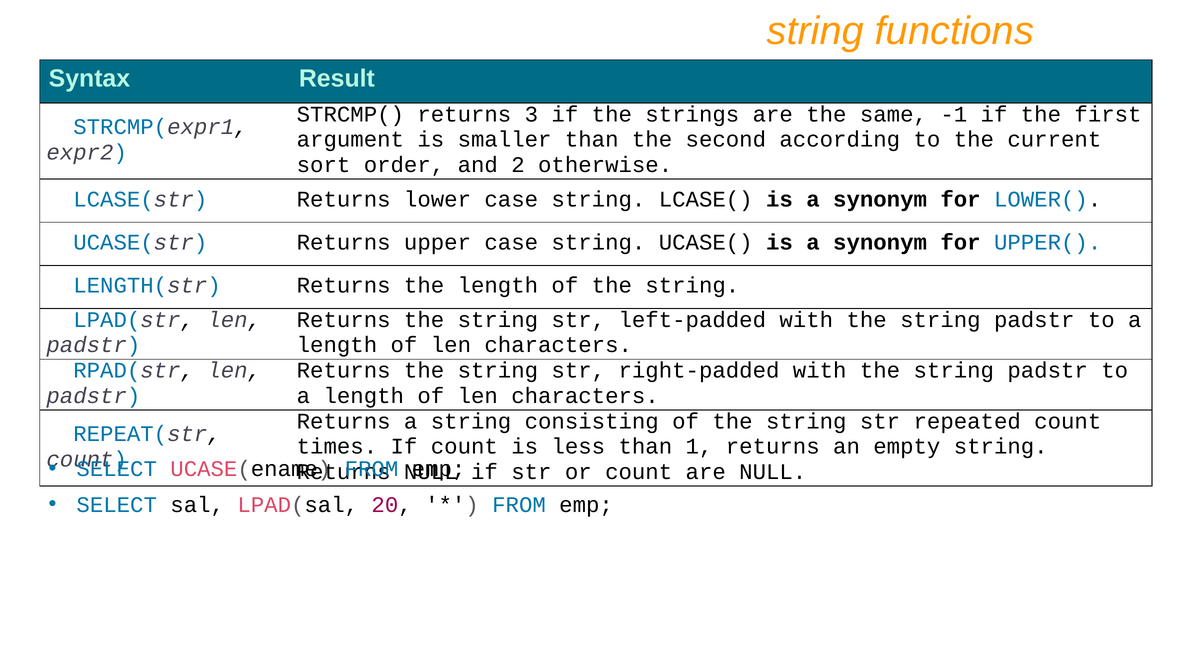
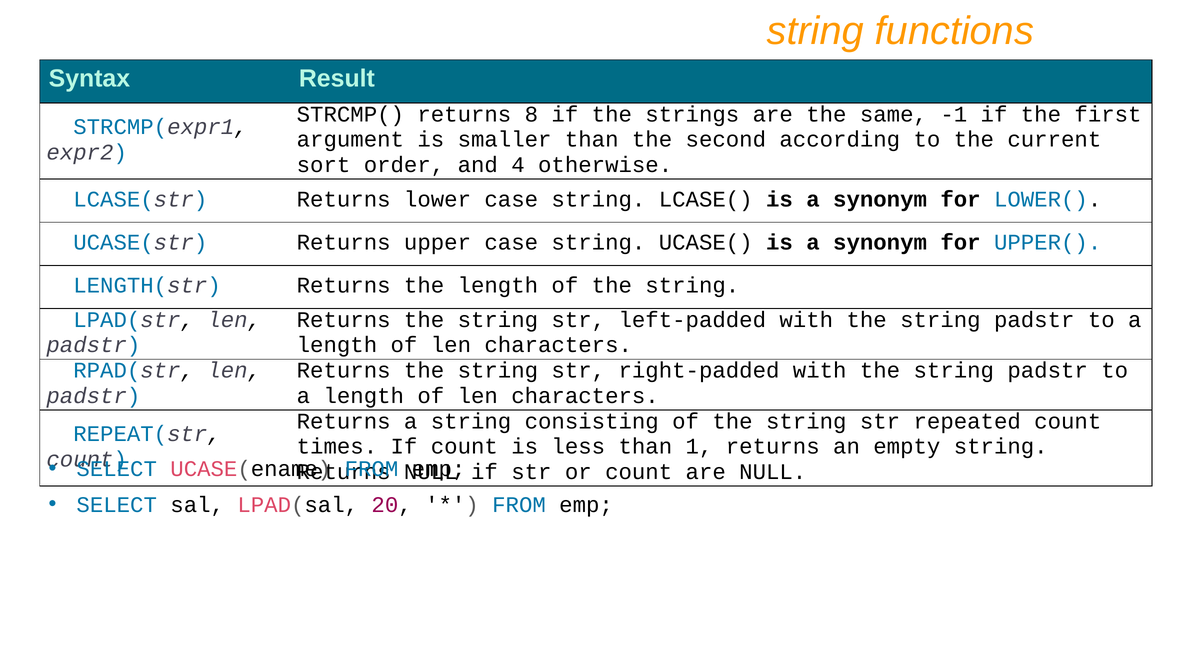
3: 3 -> 8
2: 2 -> 4
